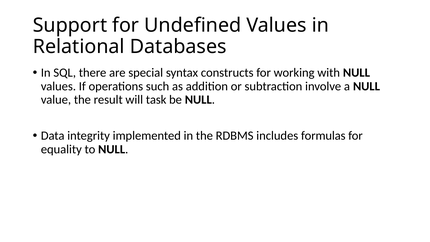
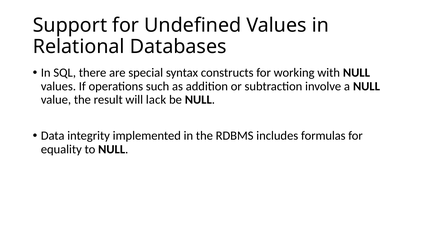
task: task -> lack
